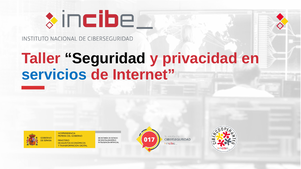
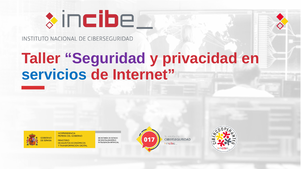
Seguridad colour: black -> purple
